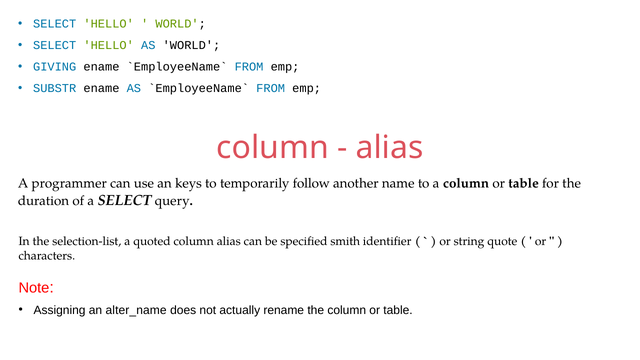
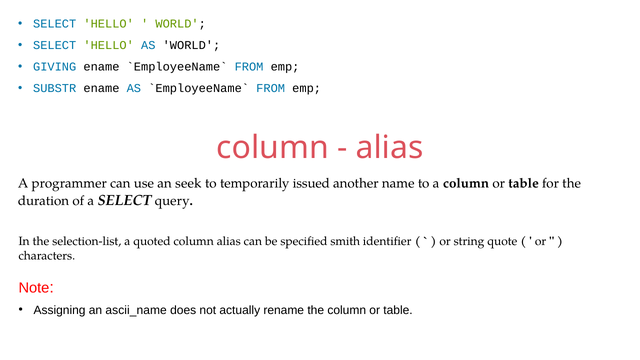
keys: keys -> seek
follow: follow -> issued
alter_name: alter_name -> ascii_name
